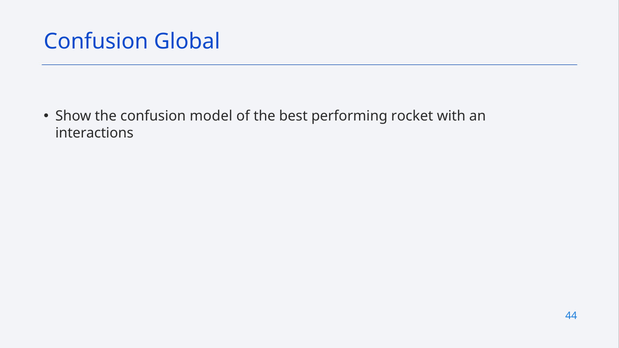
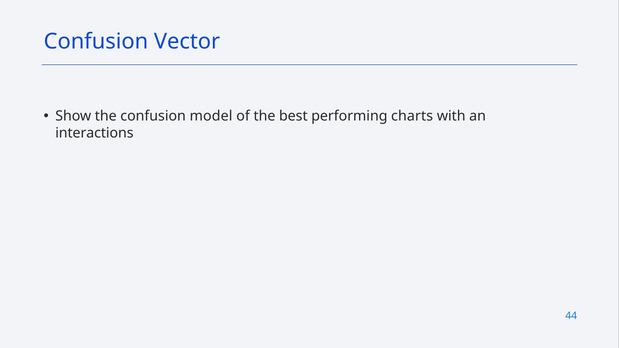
Global: Global -> Vector
rocket: rocket -> charts
